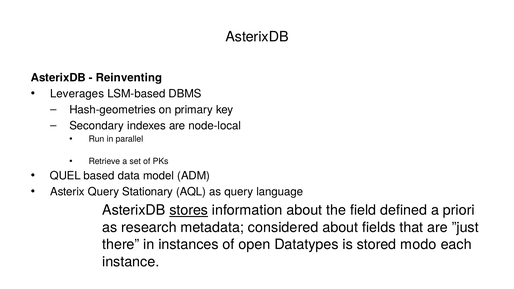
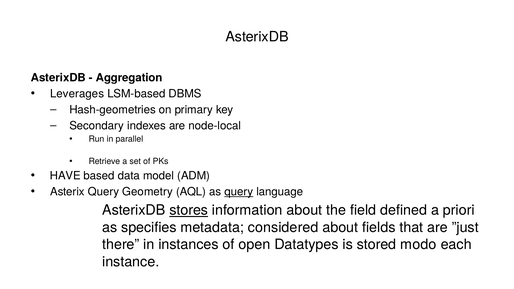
Reinventing: Reinventing -> Aggregation
QUEL at (65, 176): QUEL -> HAVE
Stationary: Stationary -> Geometry
query at (239, 192) underline: none -> present
as research: research -> specifies
